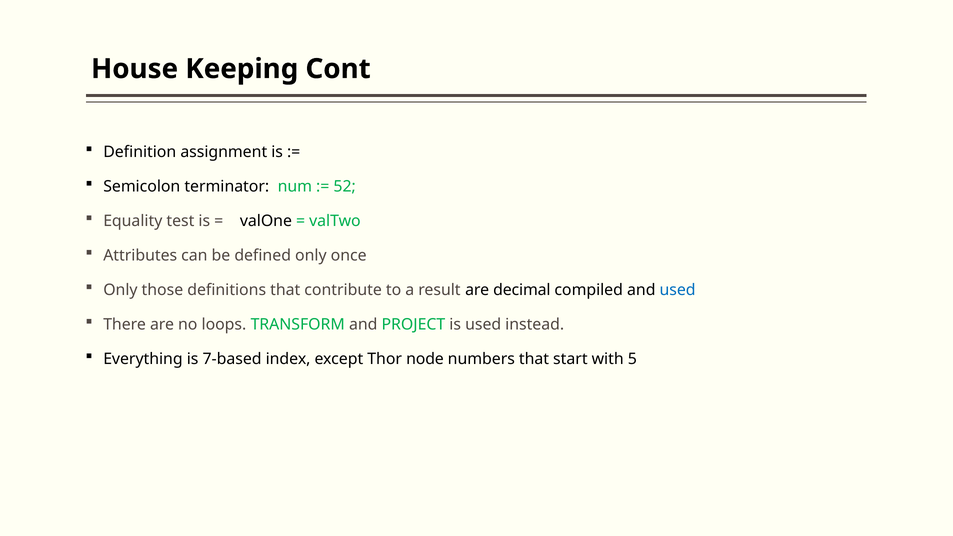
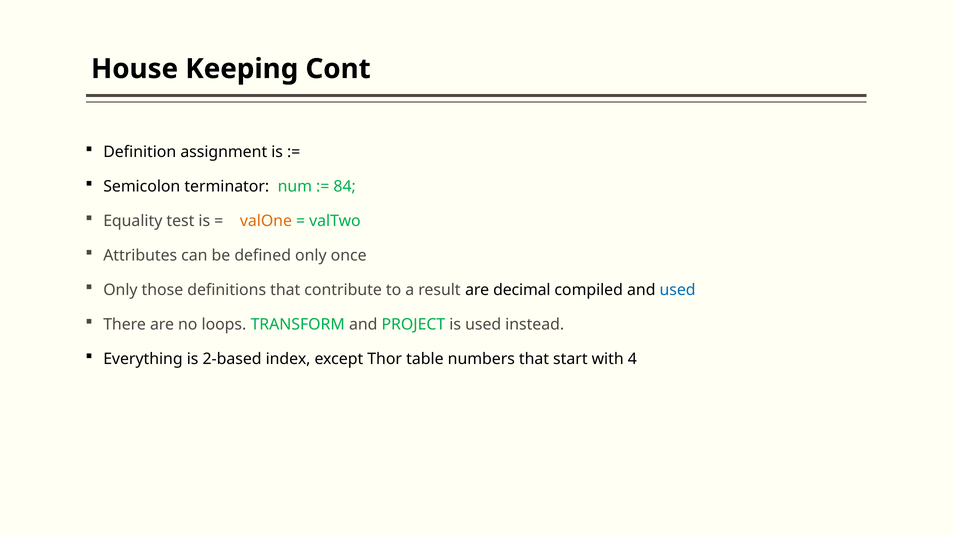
52: 52 -> 84
valOne colour: black -> orange
7-based: 7-based -> 2-based
node: node -> table
5: 5 -> 4
